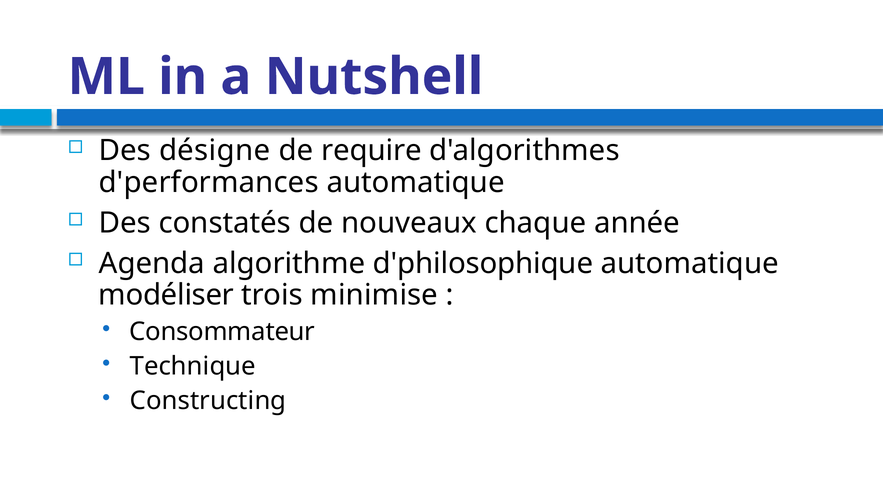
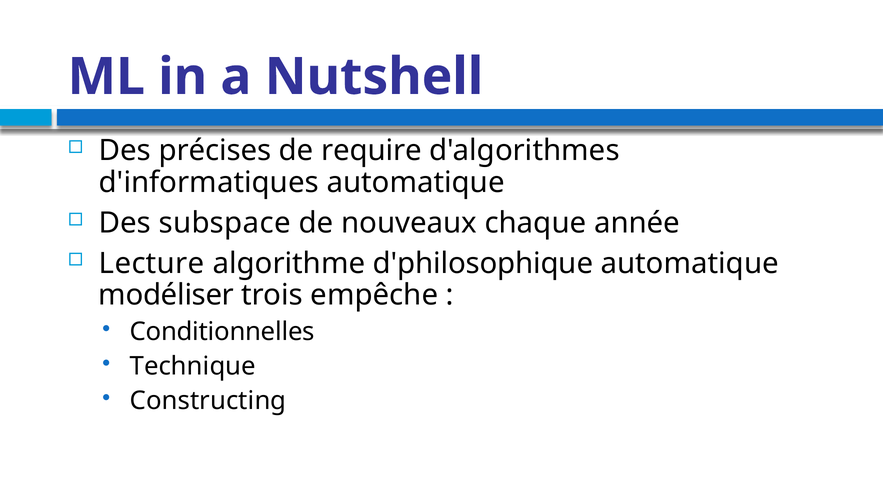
désigne: désigne -> précises
d'performances: d'performances -> d'informatiques
constatés: constatés -> subspace
Agenda: Agenda -> Lecture
minimise: minimise -> empêche
Consommateur: Consommateur -> Conditionnelles
